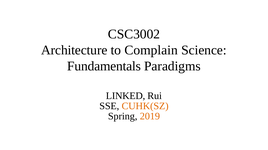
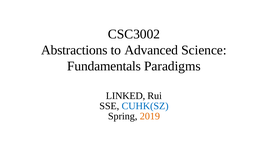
Architecture: Architecture -> Abstractions
Complain: Complain -> Advanced
CUHK(SZ colour: orange -> blue
